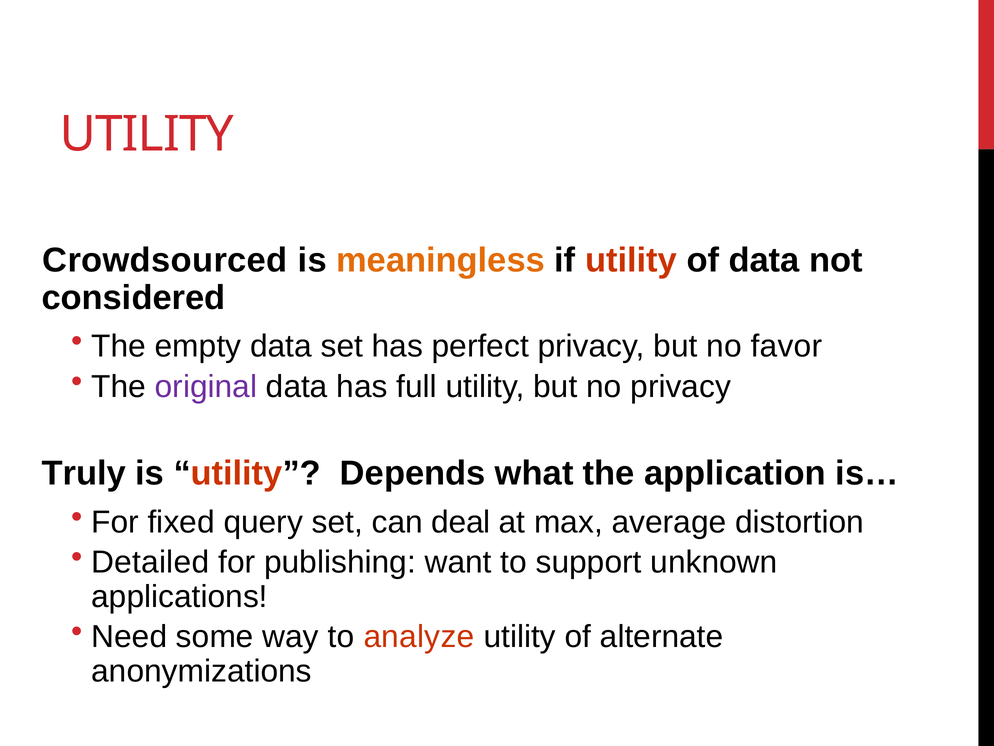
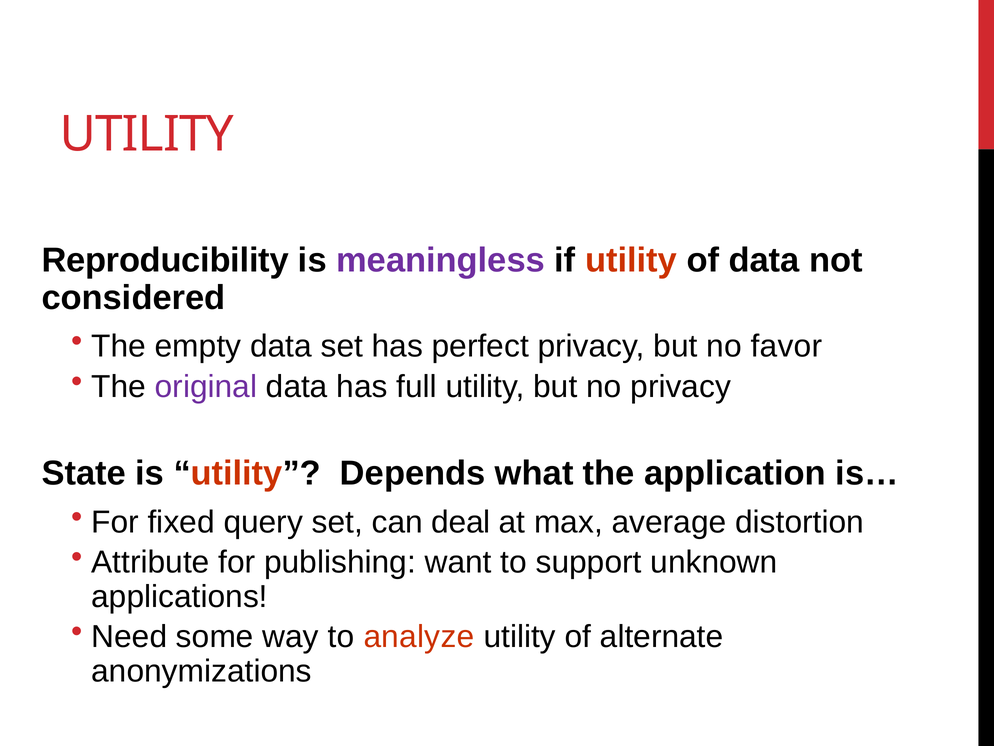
Crowdsourced: Crowdsourced -> Reproducibility
meaningless colour: orange -> purple
Truly: Truly -> State
Detailed: Detailed -> Attribute
